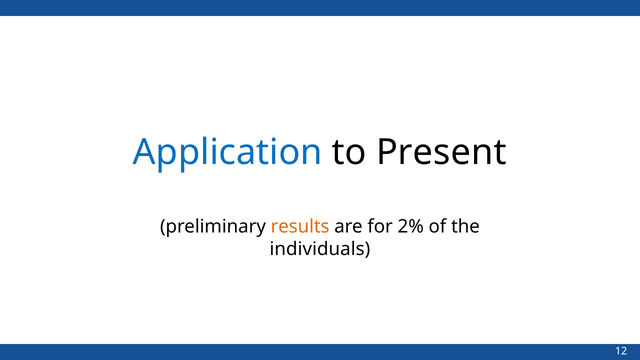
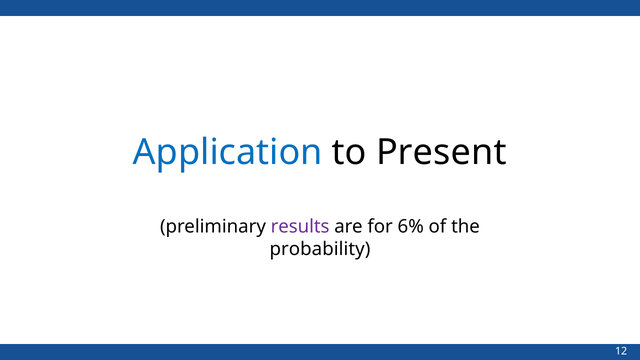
results colour: orange -> purple
2%: 2% -> 6%
individuals: individuals -> probability
